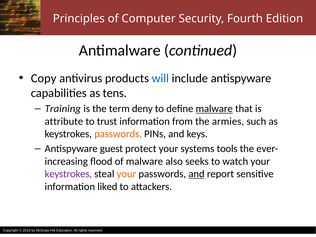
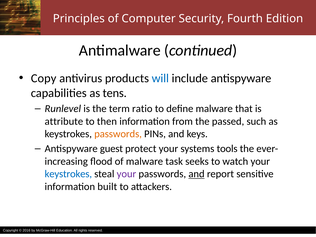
Training: Training -> Runlevel
deny: deny -> ratio
malware at (214, 109) underline: present -> none
trust: trust -> then
armies: armies -> passed
also: also -> task
keystrokes at (68, 174) colour: purple -> blue
your at (126, 174) colour: orange -> purple
liked: liked -> built
